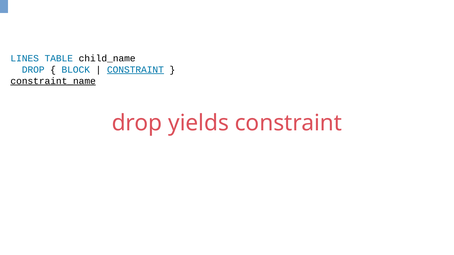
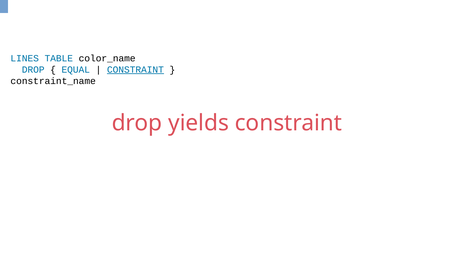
child_name: child_name -> color_name
BLOCK: BLOCK -> EQUAL
constraint_name underline: present -> none
